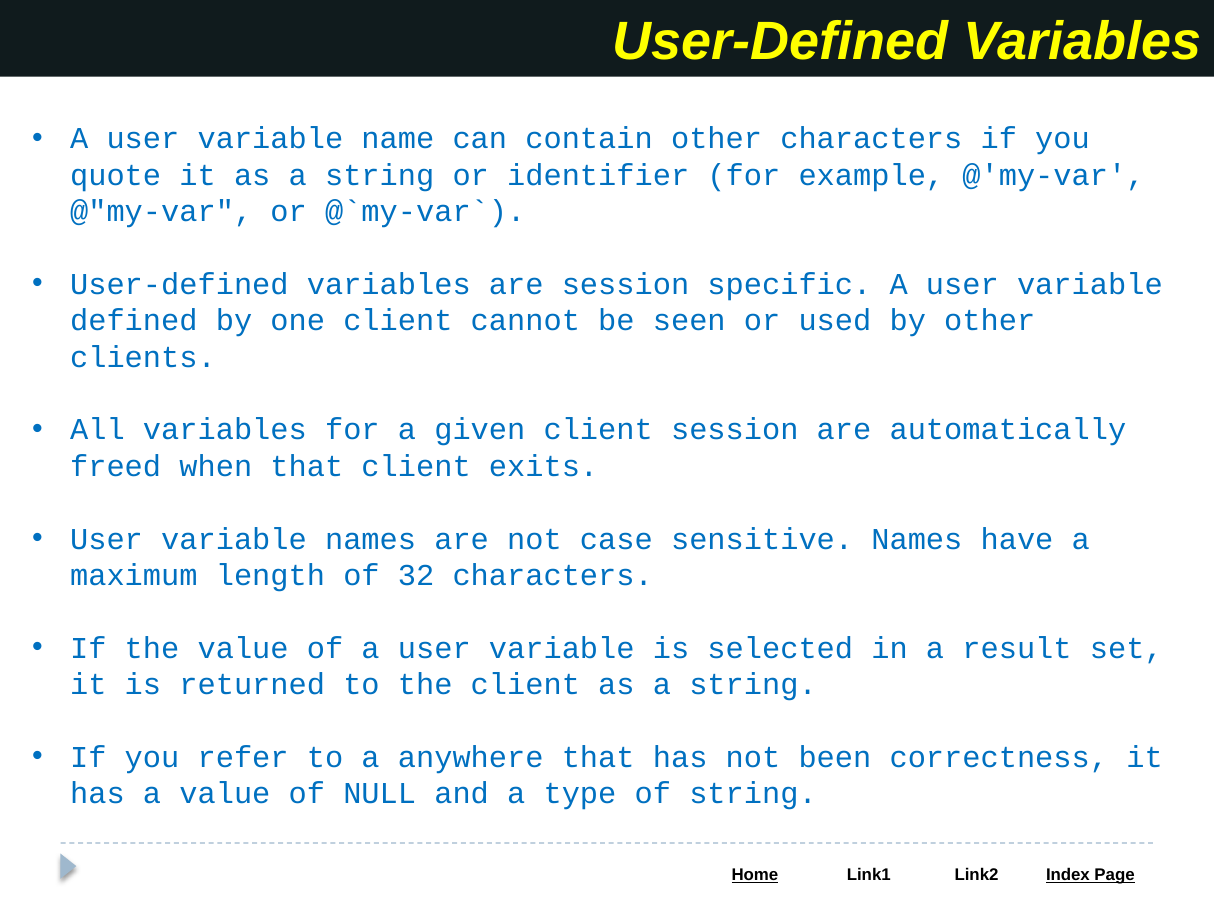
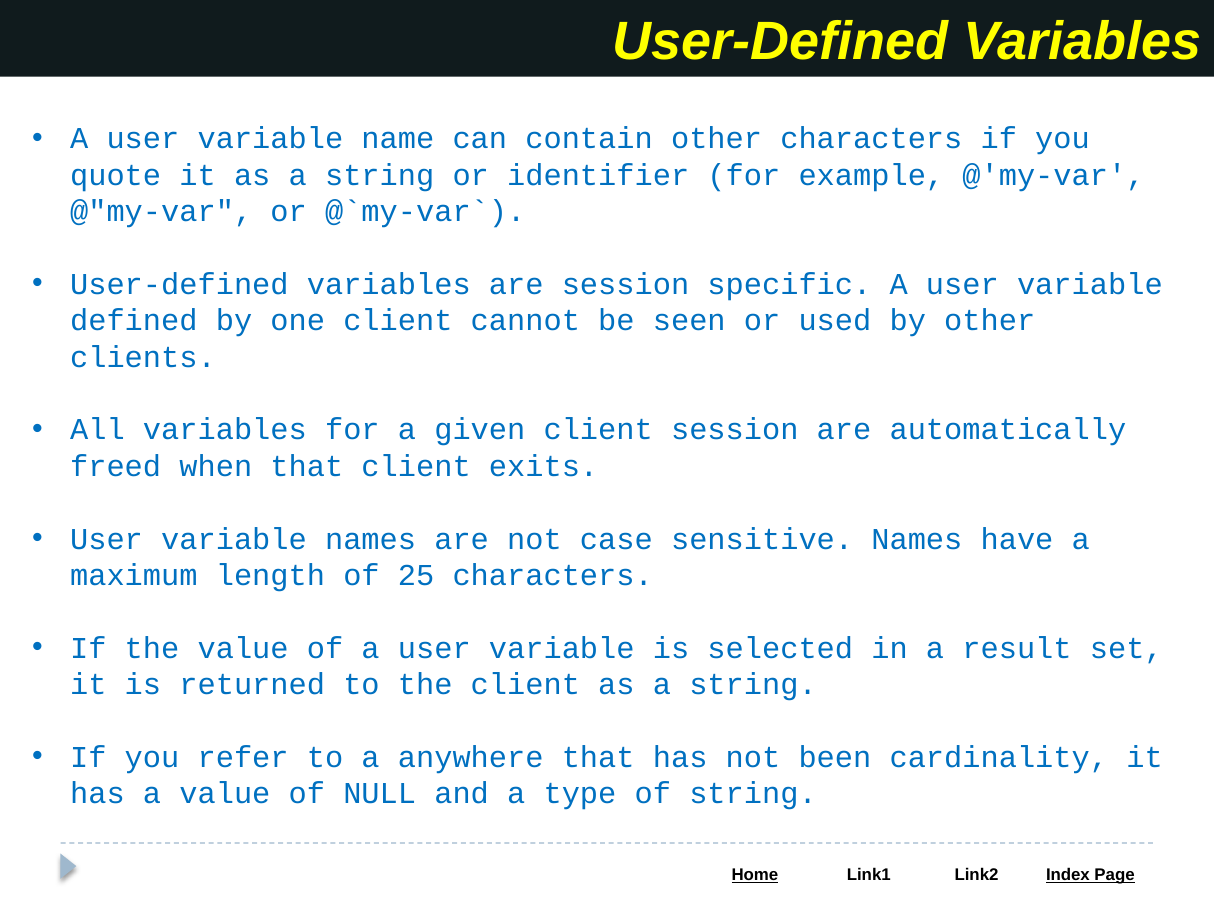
32: 32 -> 25
correctness: correctness -> cardinality
